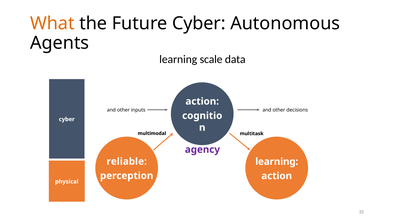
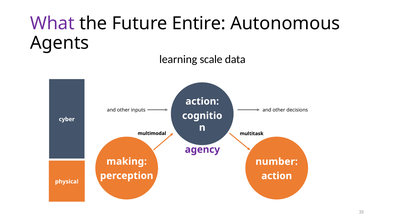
What colour: orange -> purple
Future Cyber: Cyber -> Entire
reliable: reliable -> making
learning at (277, 161): learning -> number
